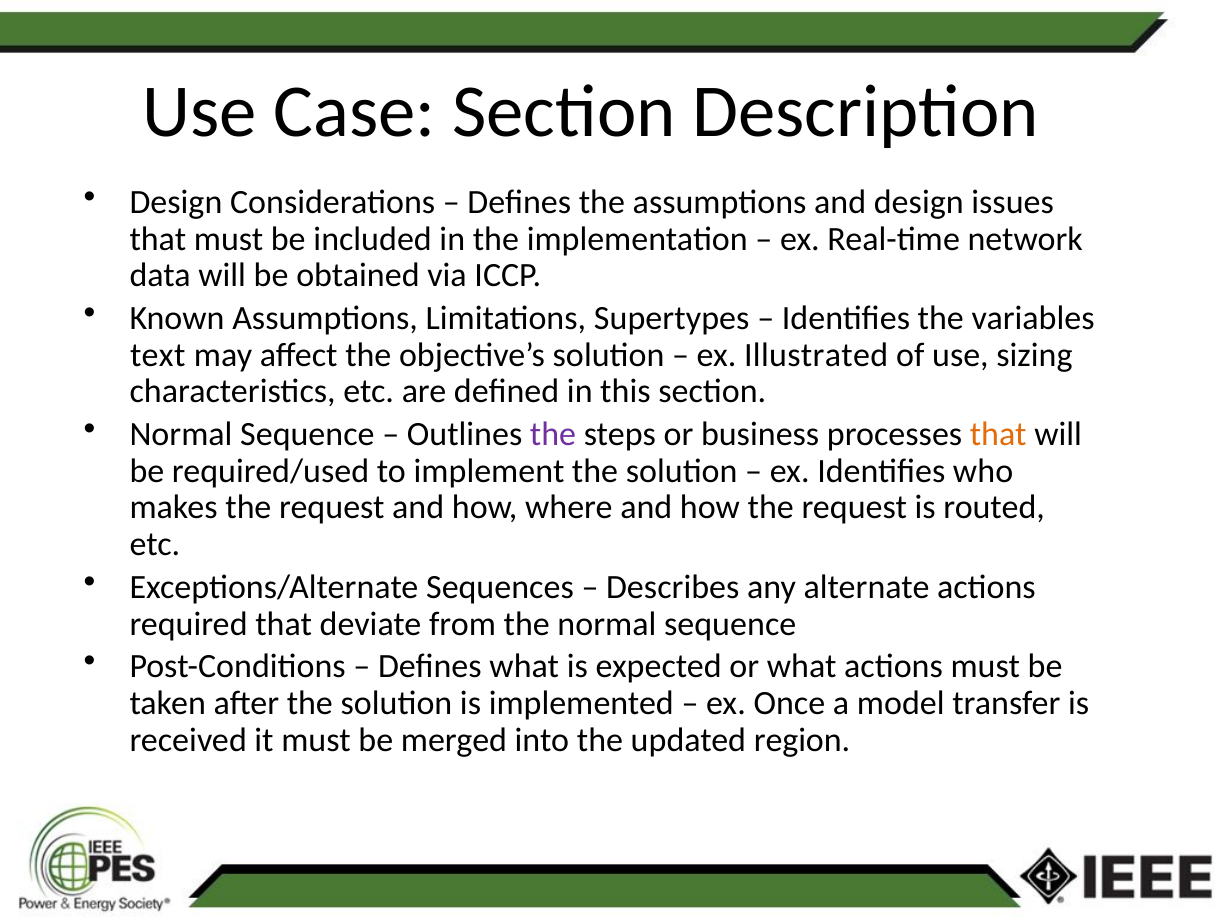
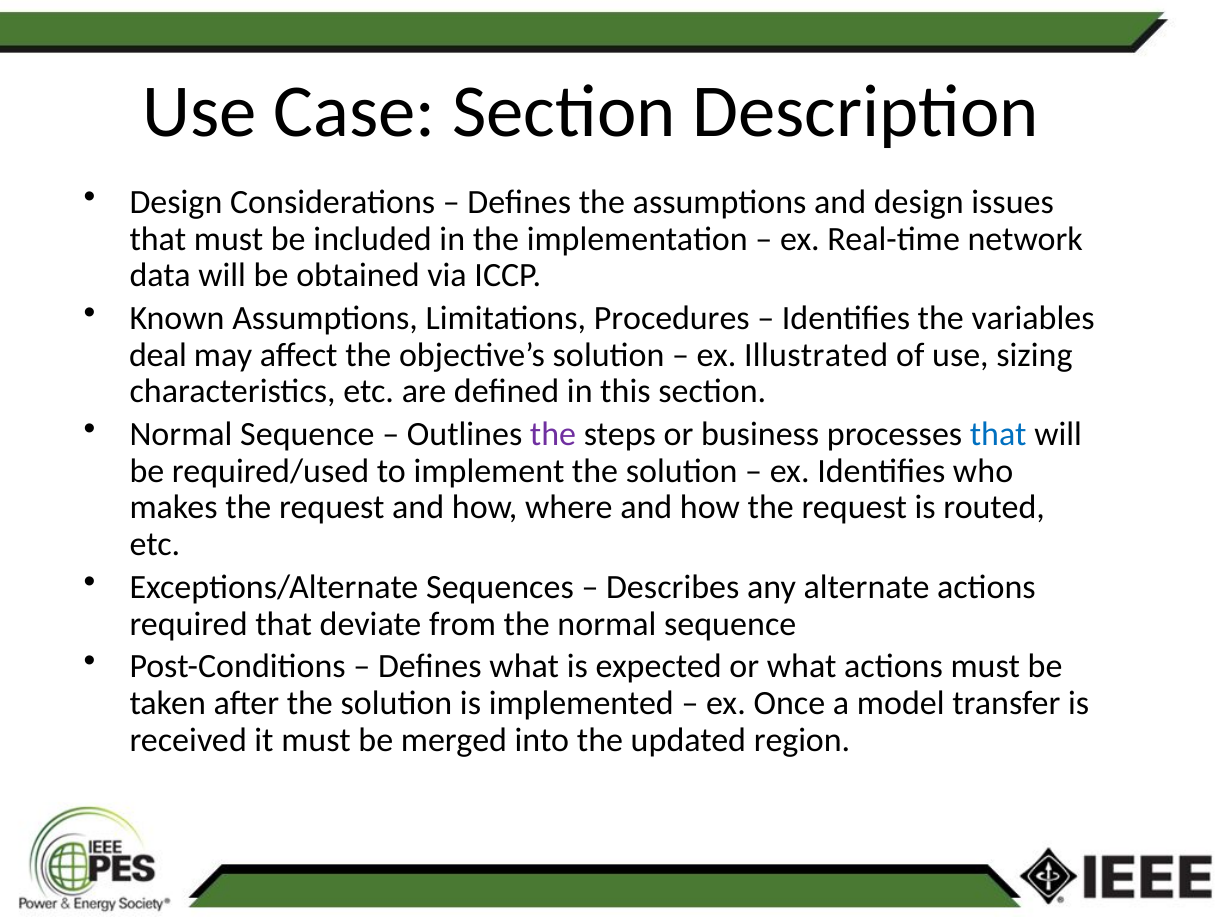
Supertypes: Supertypes -> Procedures
text: text -> deal
that at (998, 434) colour: orange -> blue
